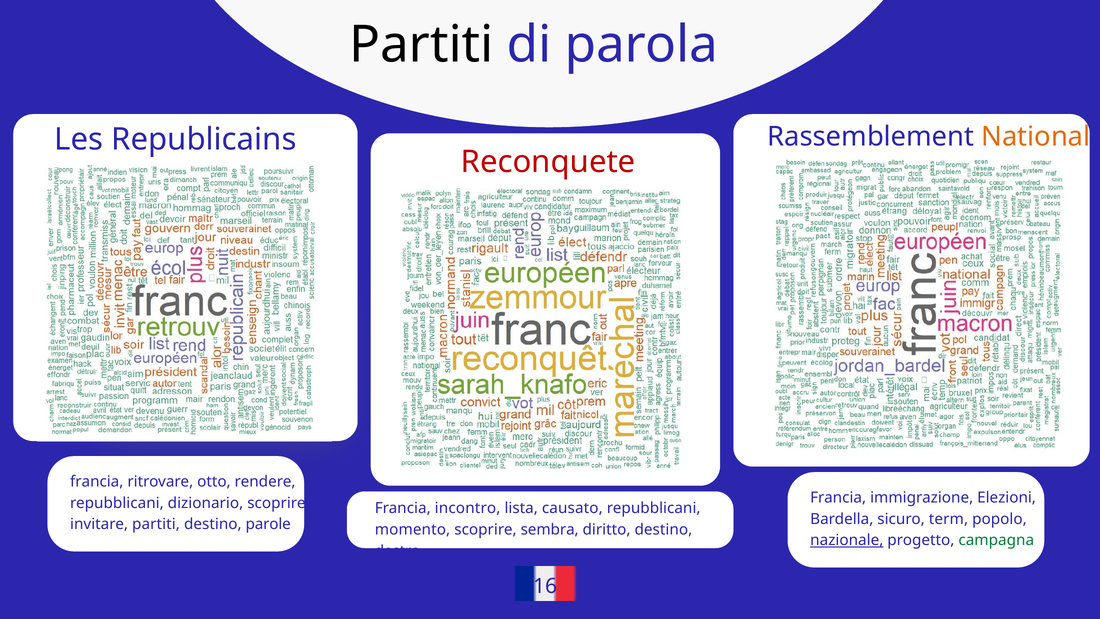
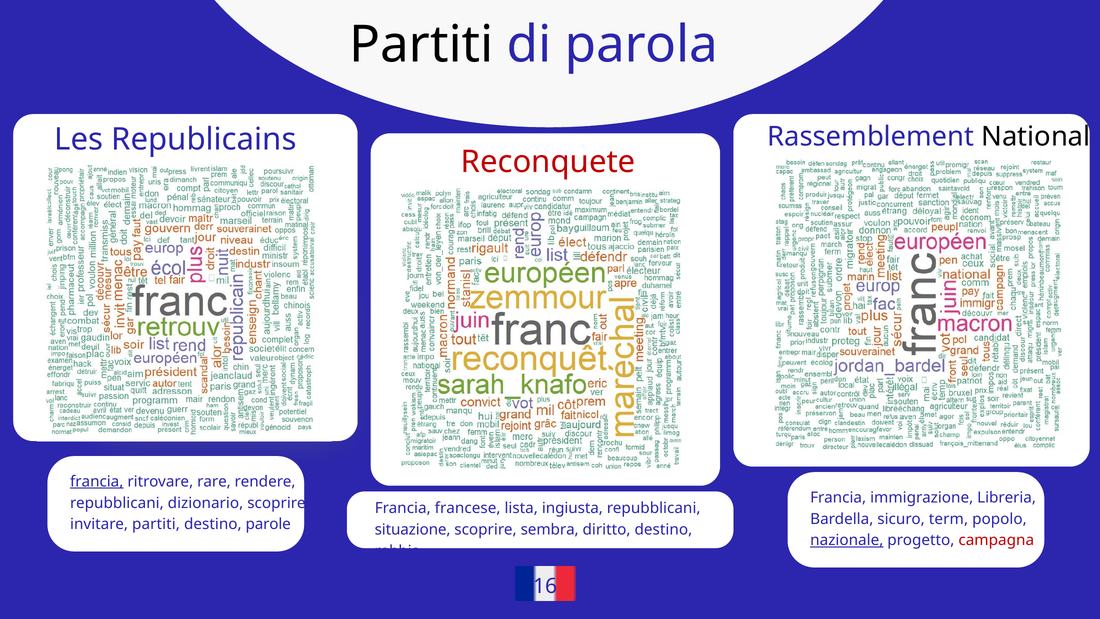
National colour: orange -> black
francia at (97, 481) underline: none -> present
otto: otto -> rare
Elezioni: Elezioni -> Libreria
incontro: incontro -> francese
causato: causato -> ingiusta
momento: momento -> situazione
campagna colour: green -> red
destra: destra -> rabbia
